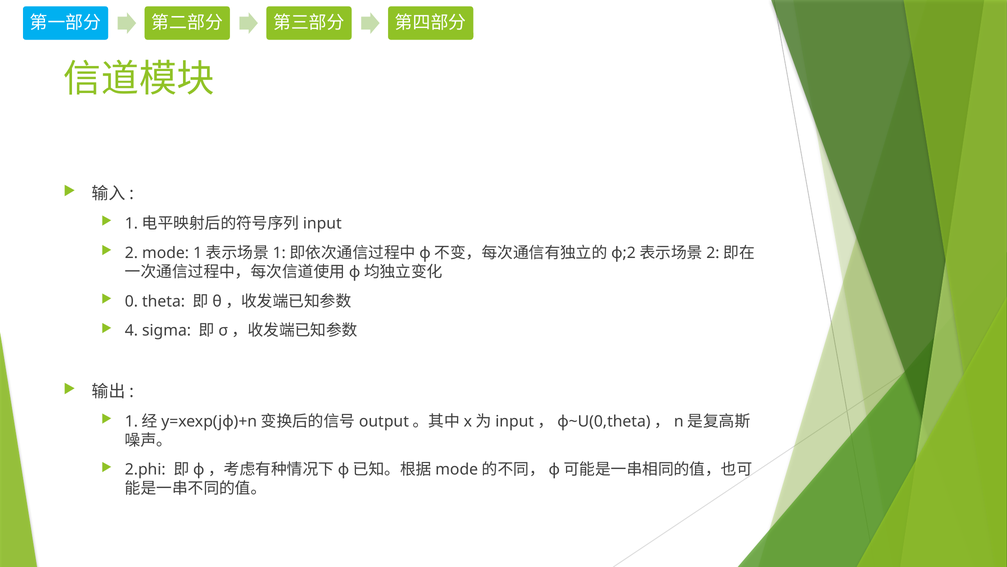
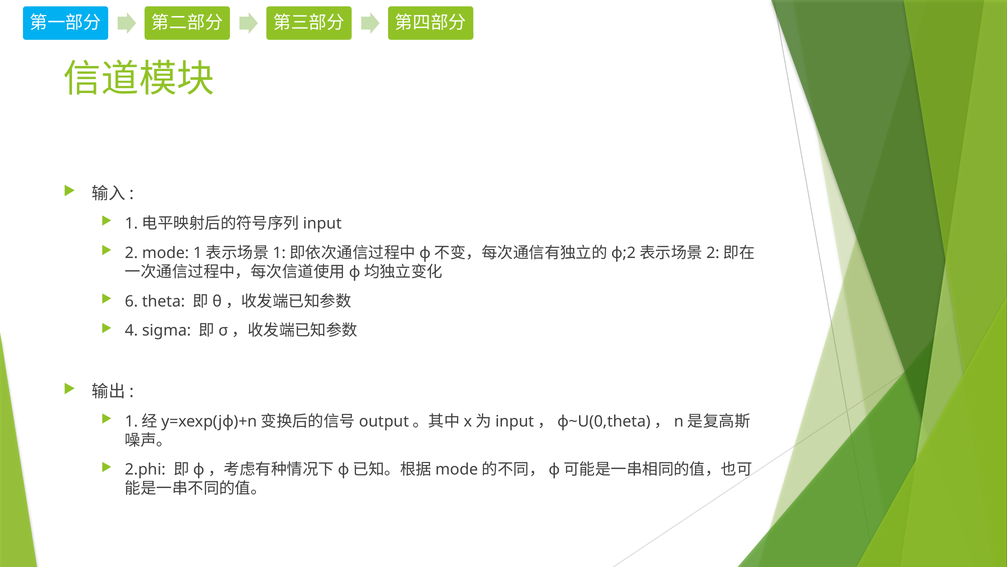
0: 0 -> 6
